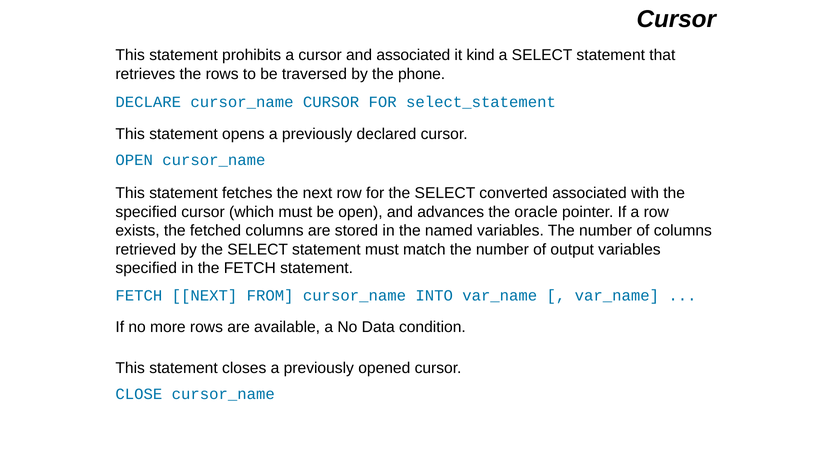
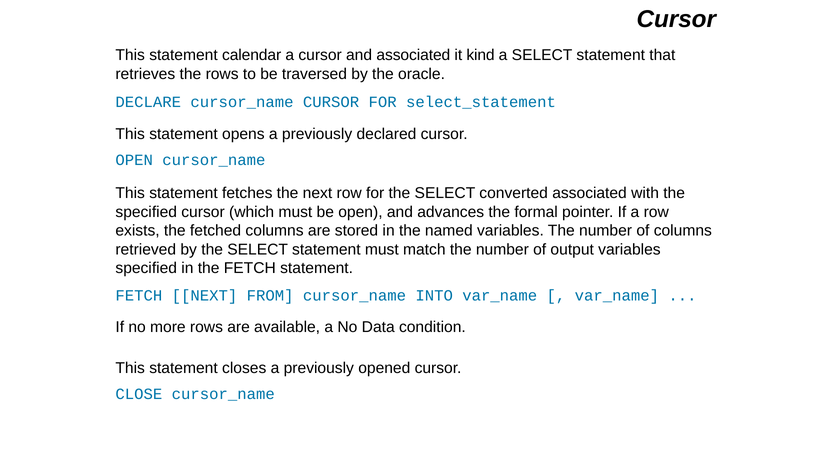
prohibits: prohibits -> calendar
phone: phone -> oracle
oracle: oracle -> formal
